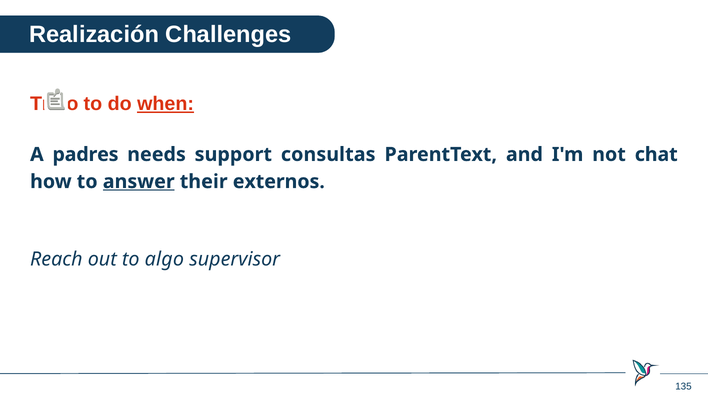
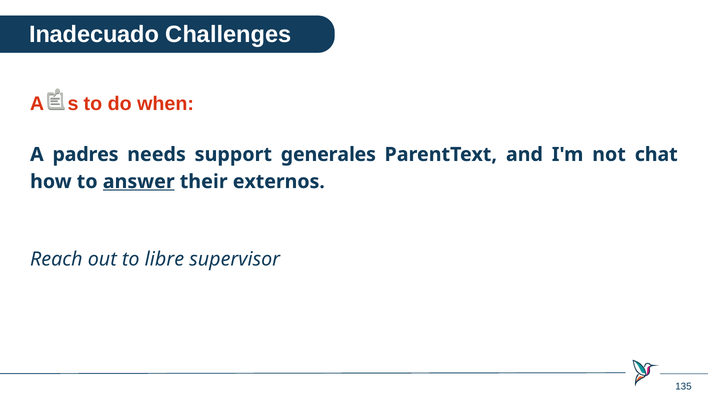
Realización: Realización -> Inadecuado
Trato: Trato -> Años
when underline: present -> none
consultas: consultas -> generales
algo: algo -> libre
